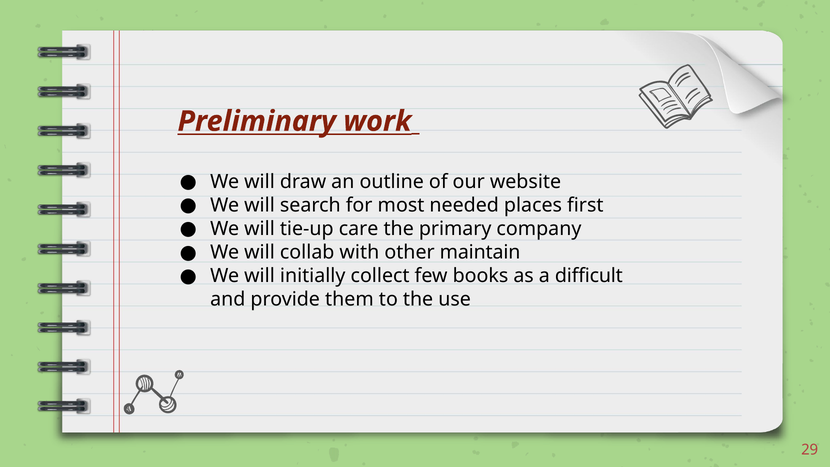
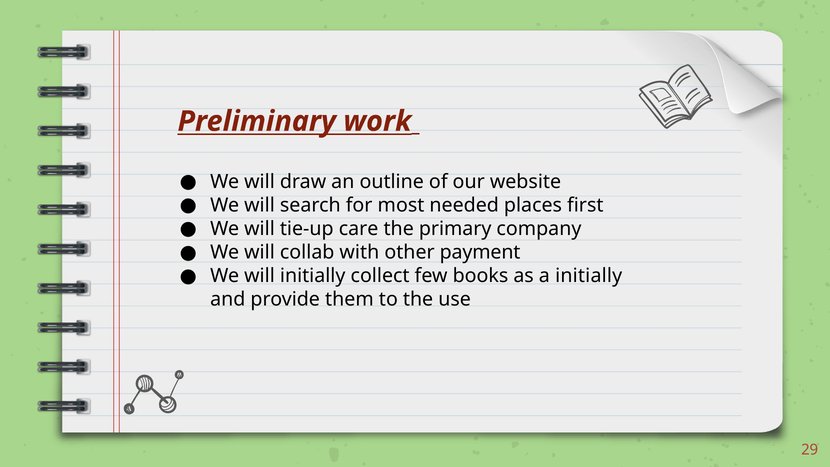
maintain: maintain -> payment
a difficult: difficult -> initially
